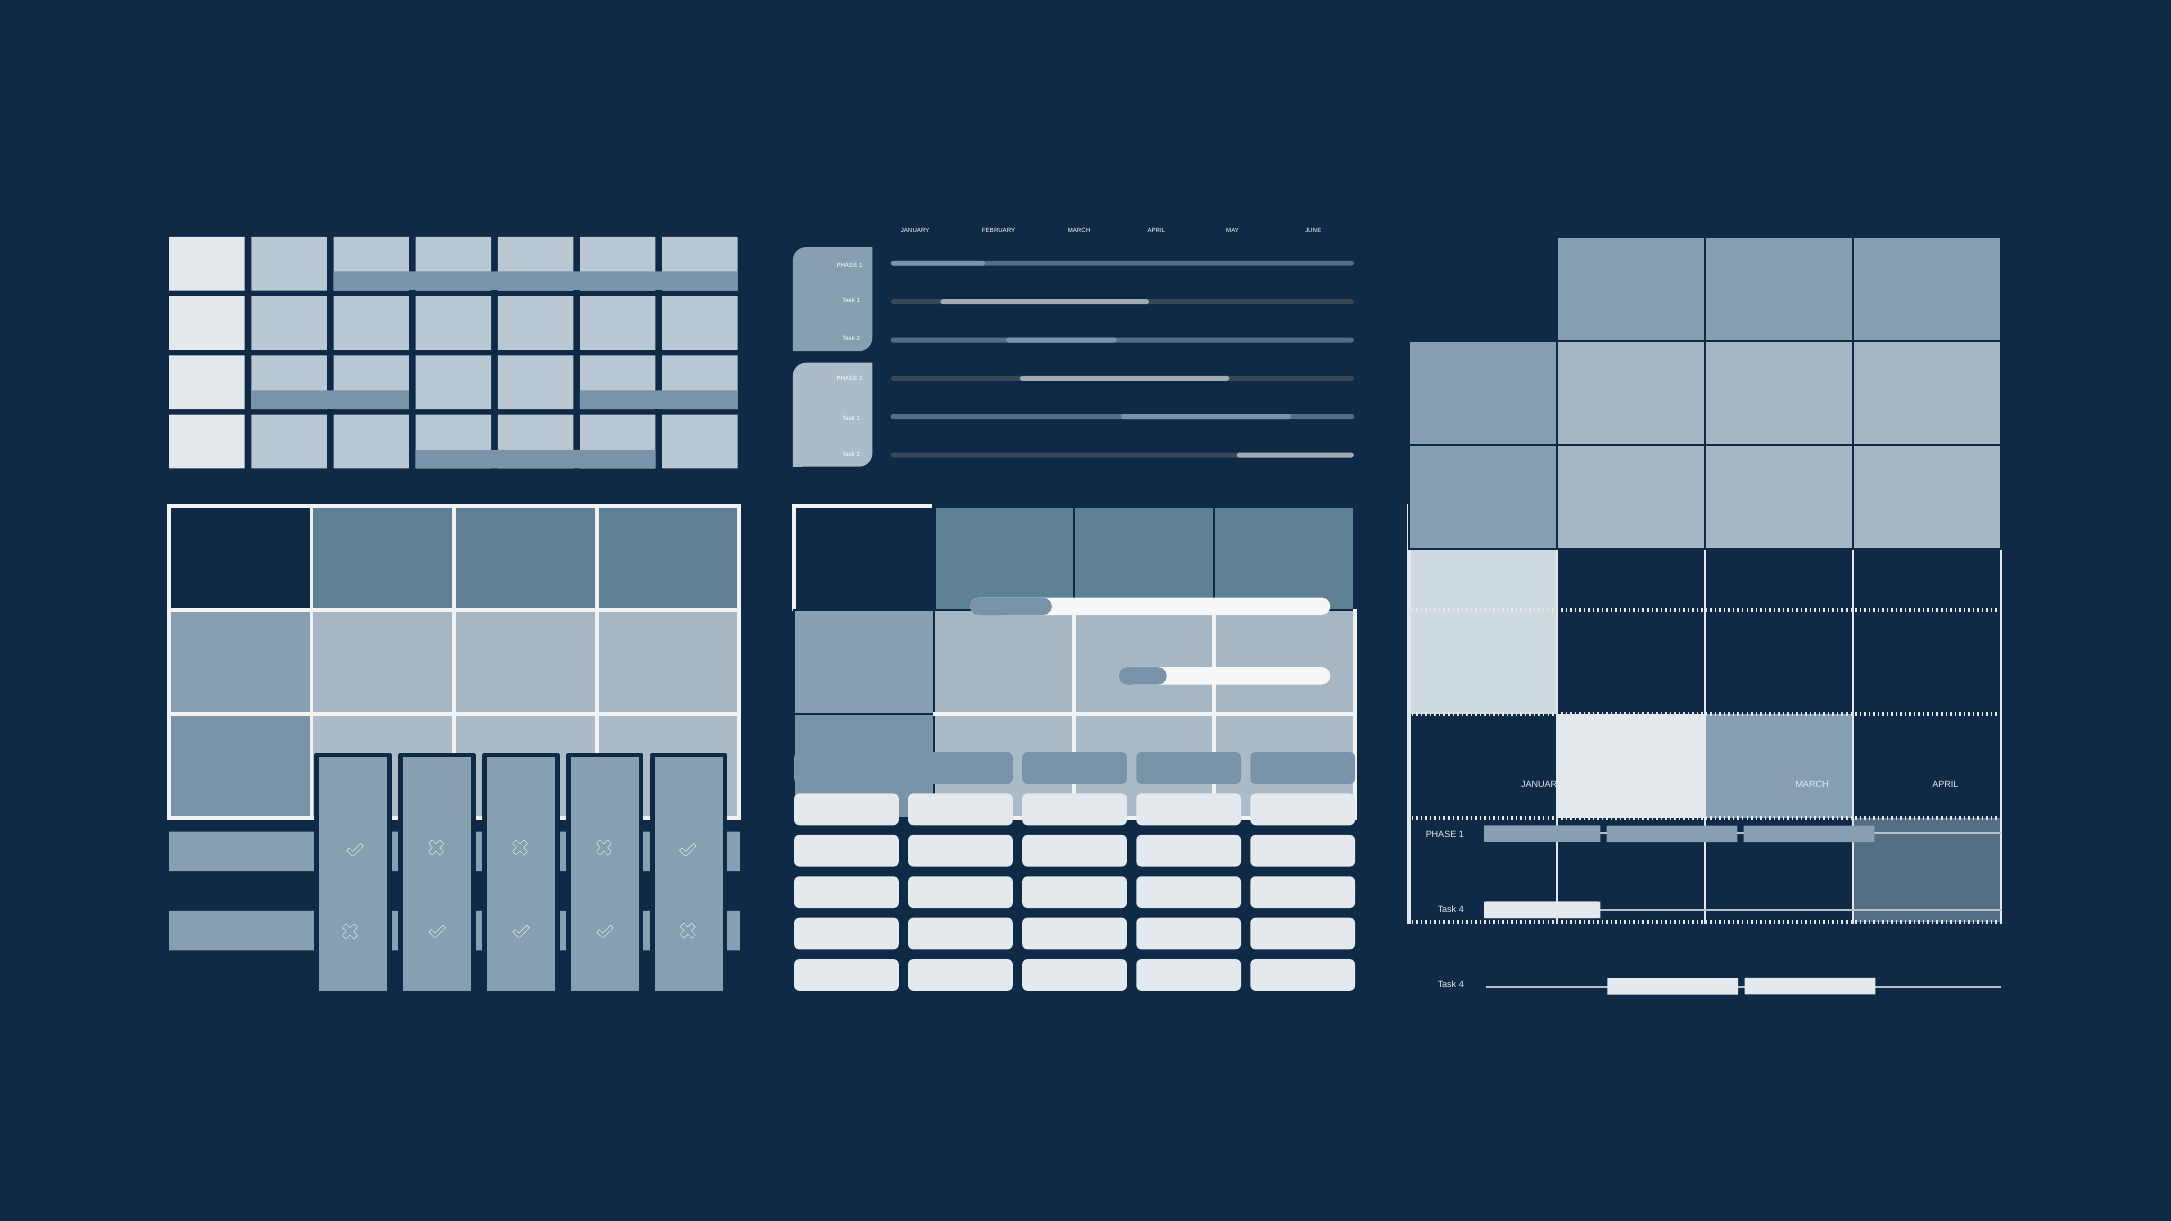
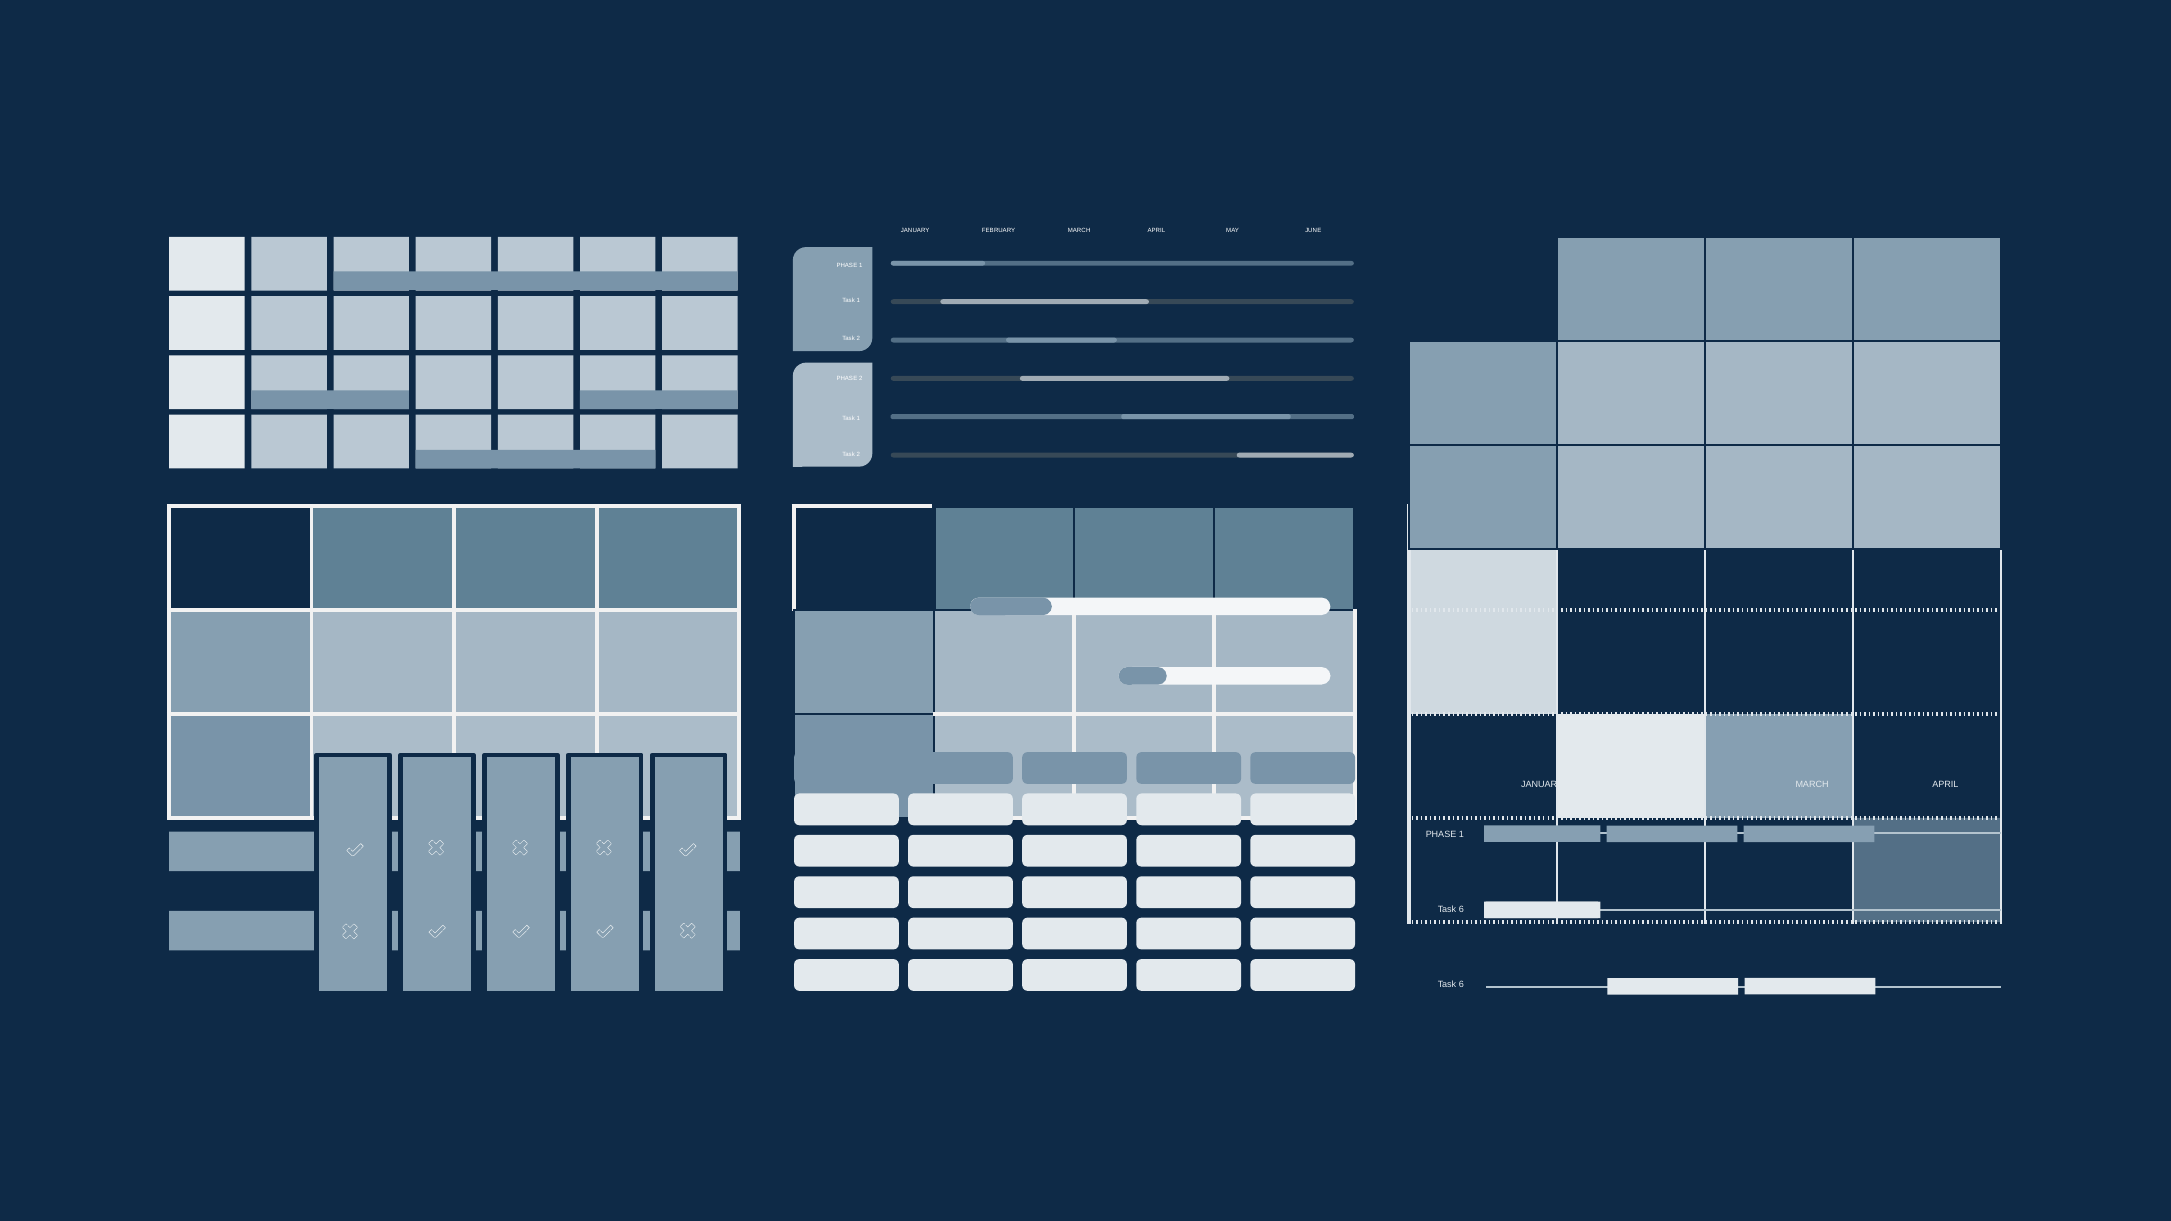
4 at (1461, 909): 4 -> 6
4 at (1461, 984): 4 -> 6
